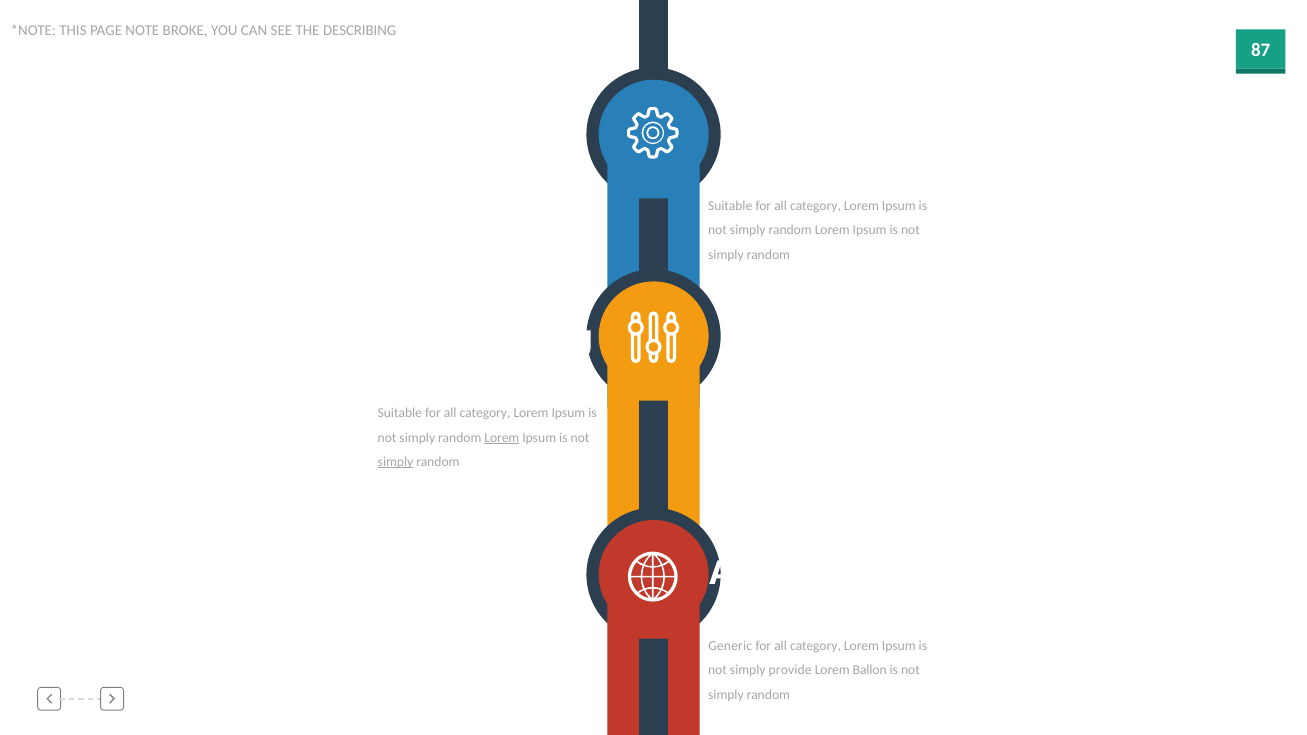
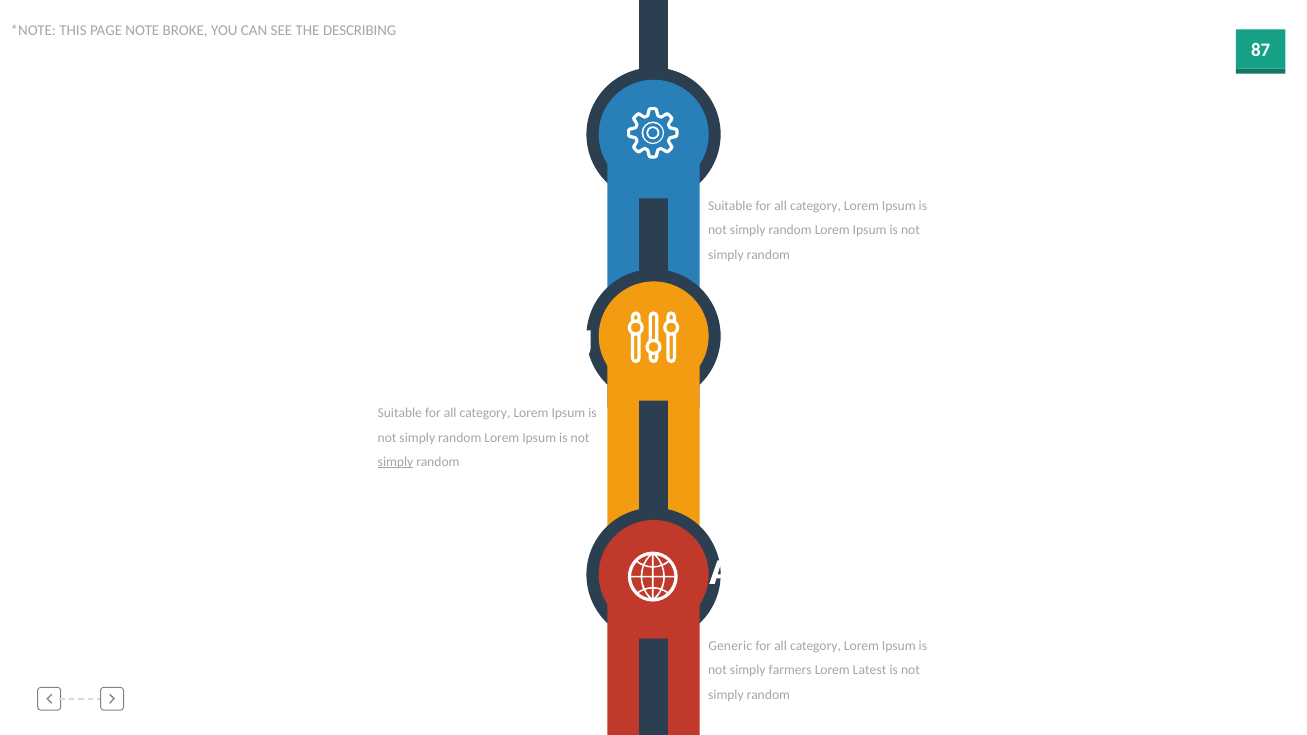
Lorem at (502, 438) underline: present -> none
provide: provide -> farmers
Ballon: Ballon -> Latest
